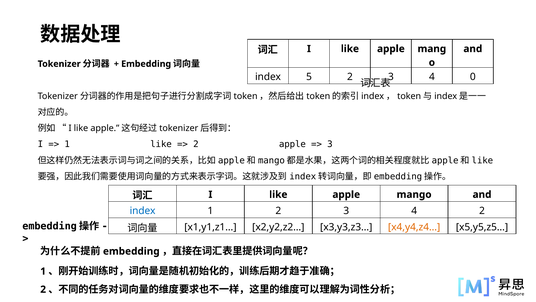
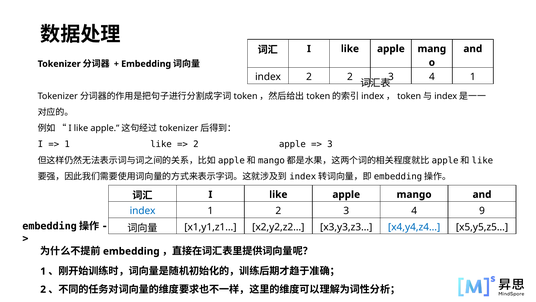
index 5: 5 -> 2
4 0: 0 -> 1
4 2: 2 -> 9
x4,y4,z4… colour: orange -> blue
